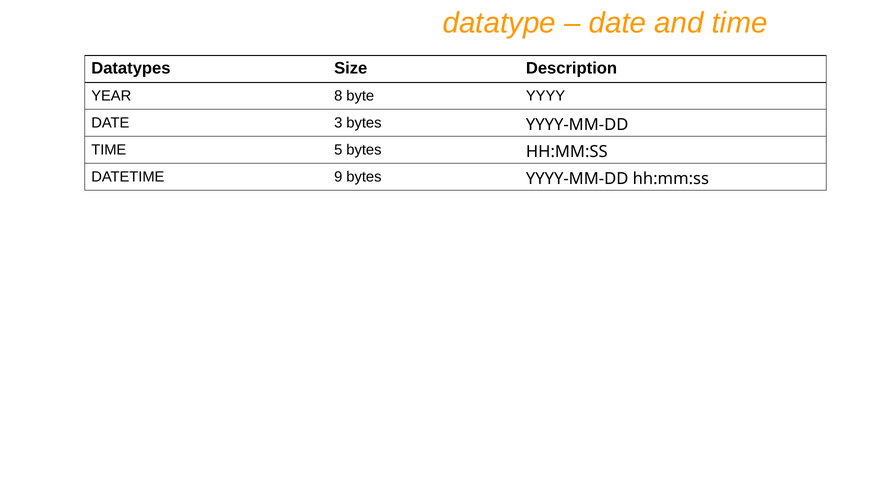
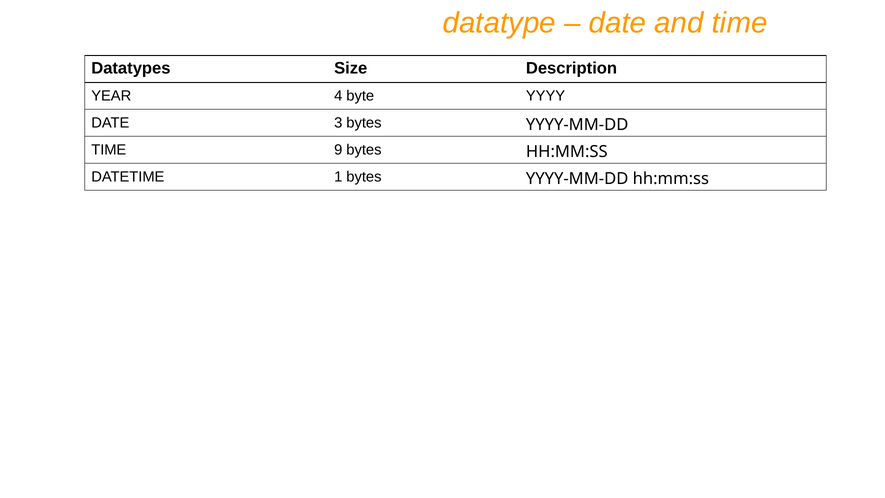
8: 8 -> 4
5: 5 -> 9
9: 9 -> 1
